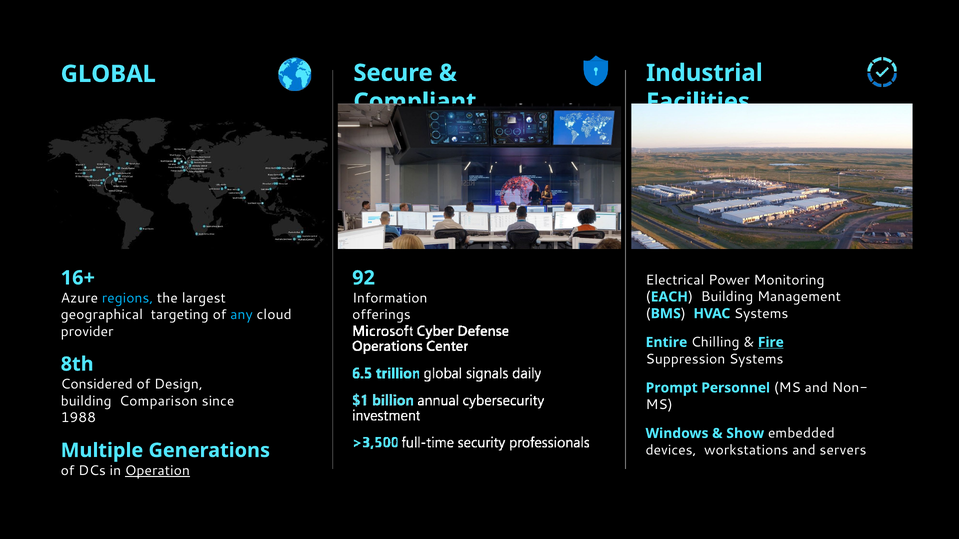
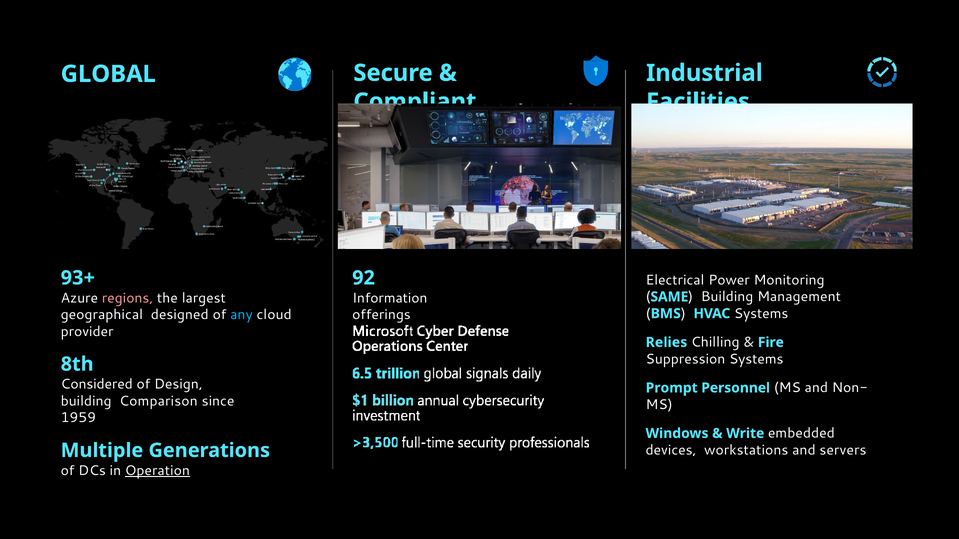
16+: 16+ -> 93+
EACH: EACH -> SAME
regions colour: light blue -> pink
targeting: targeting -> designed
Entire: Entire -> Relies
Fire underline: present -> none
1988: 1988 -> 1959
Show: Show -> Write
